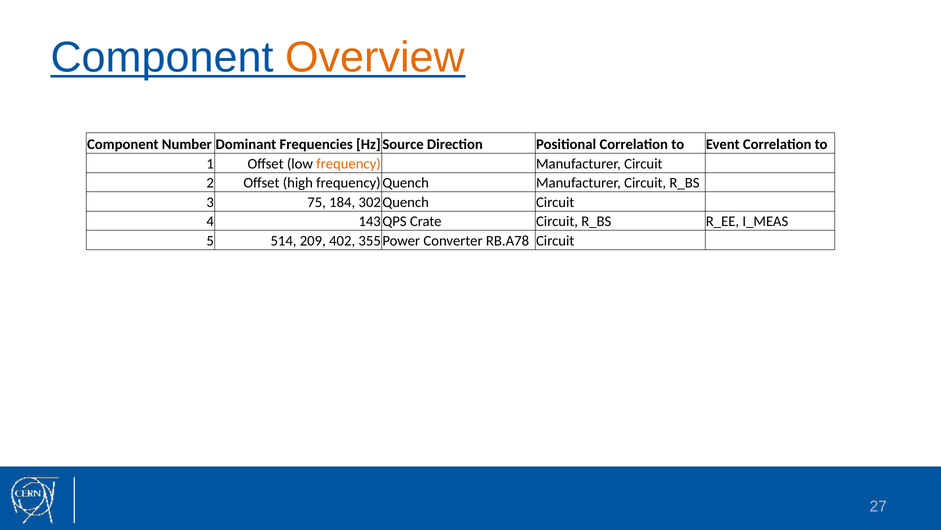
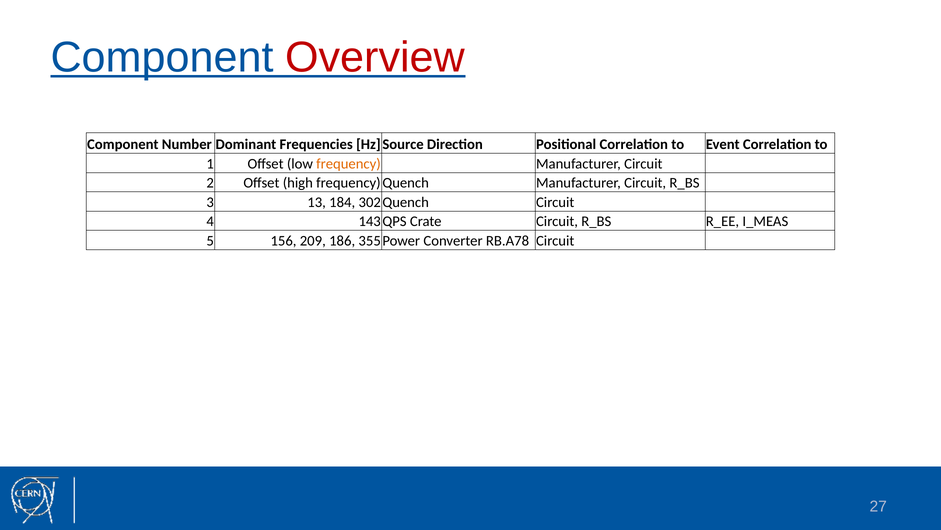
Overview colour: orange -> red
75: 75 -> 13
514: 514 -> 156
402: 402 -> 186
